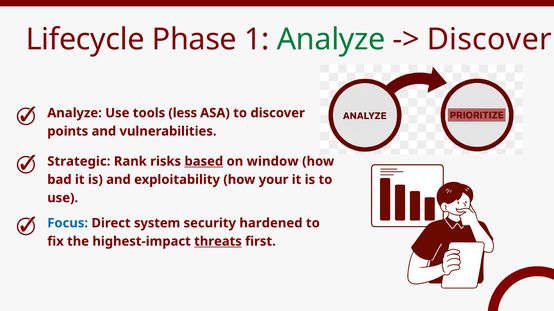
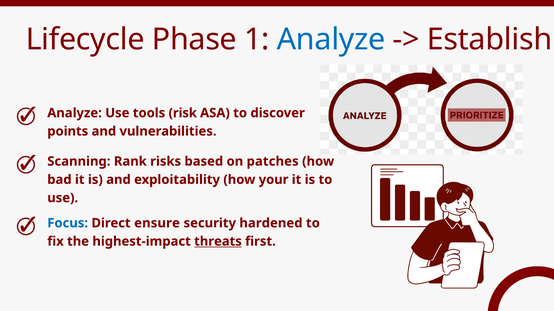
Analyze at (331, 40) colour: green -> blue
Discover at (489, 40): Discover -> Establish
less: less -> risk
Strategic: Strategic -> Scanning
based underline: present -> none
window: window -> patches
system: system -> ensure
